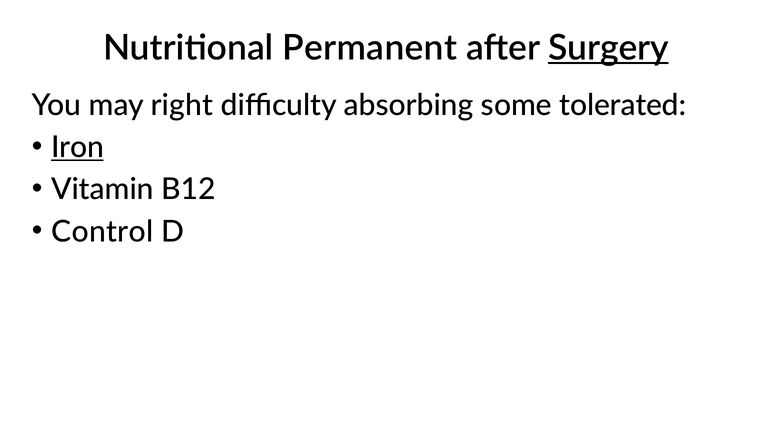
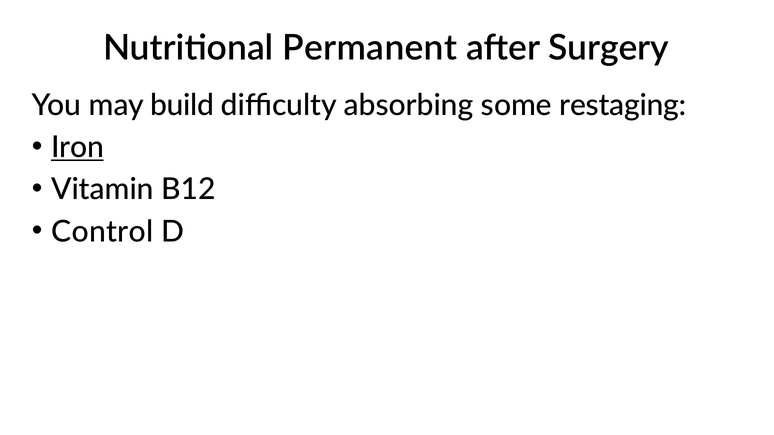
Surgery underline: present -> none
right: right -> build
tolerated: tolerated -> restaging
